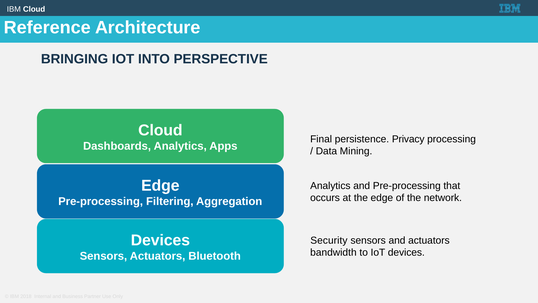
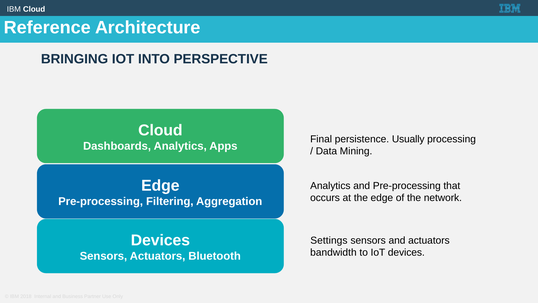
Privacy: Privacy -> Usually
Security: Security -> Settings
